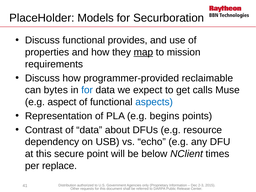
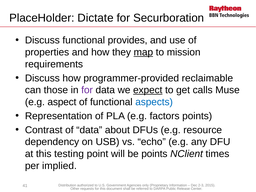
Models: Models -> Dictate
bytes: bytes -> those
for at (87, 90) colour: blue -> purple
expect underline: none -> present
begins: begins -> factors
secure: secure -> testing
be below: below -> points
replace: replace -> implied
